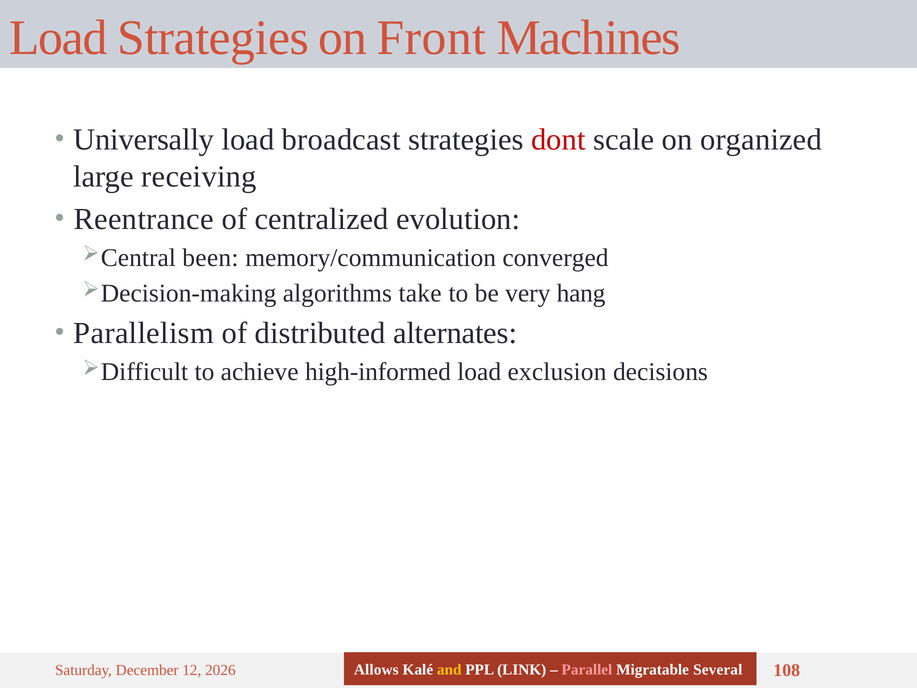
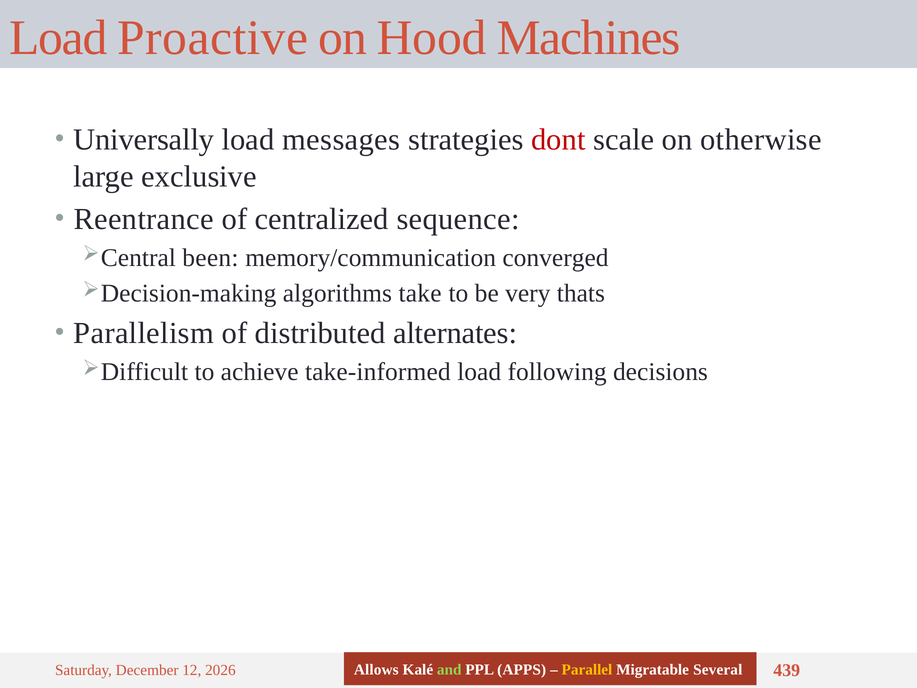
Load Strategies: Strategies -> Proactive
Front: Front -> Hood
broadcast: broadcast -> messages
organized: organized -> otherwise
receiving: receiving -> exclusive
evolution: evolution -> sequence
hang: hang -> thats
high-informed: high-informed -> take-informed
exclusion: exclusion -> following
and colour: yellow -> light green
LINK: LINK -> APPS
Parallel colour: pink -> yellow
108: 108 -> 439
